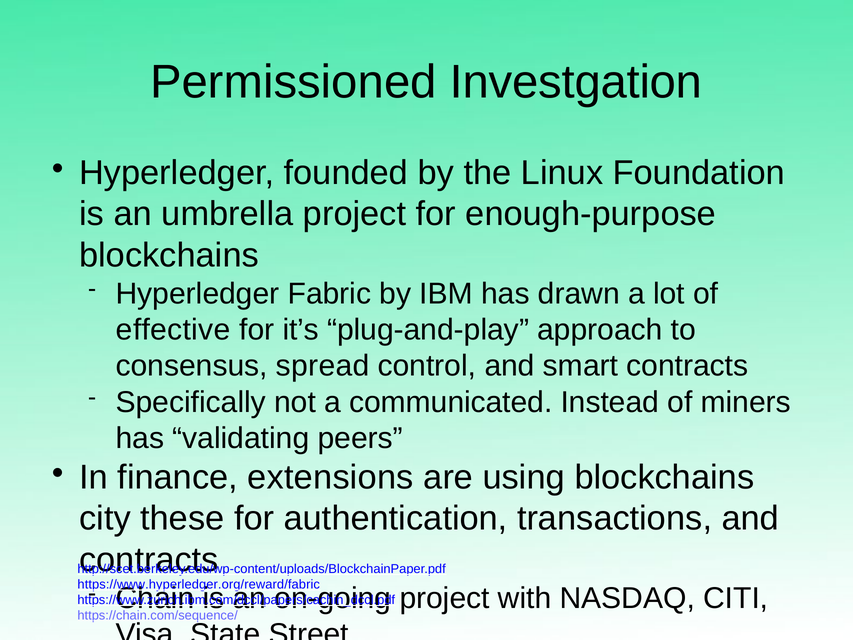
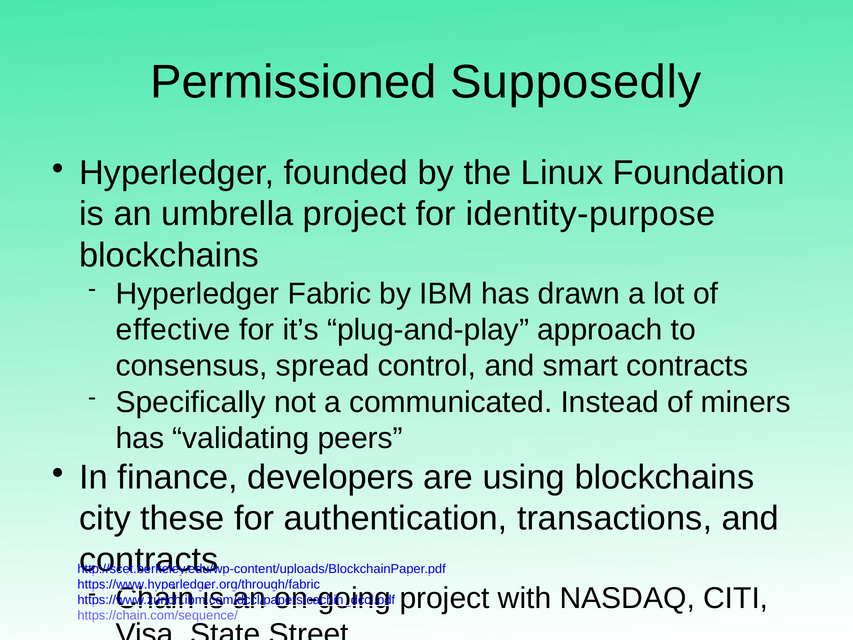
Investgation: Investgation -> Supposedly
enough-purpose: enough-purpose -> identity-purpose
extensions: extensions -> developers
https://www.hyperledger.org/reward/fabric: https://www.hyperledger.org/reward/fabric -> https://www.hyperledger.org/through/fabric
